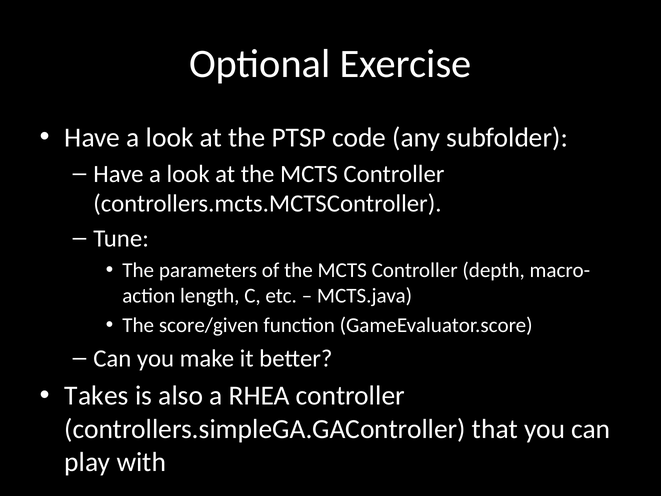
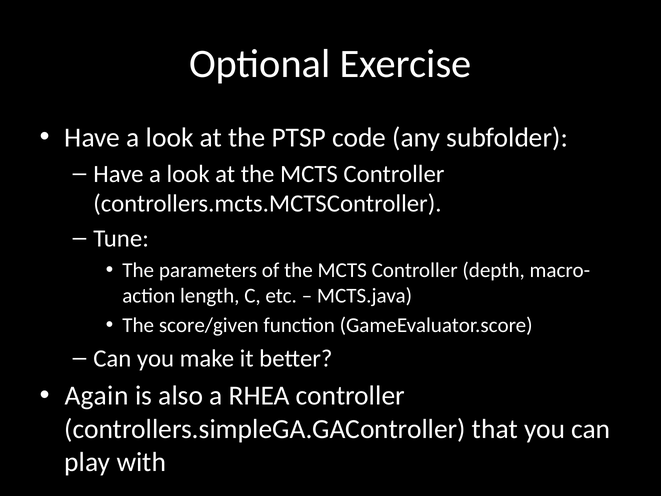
Takes: Takes -> Again
